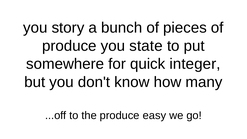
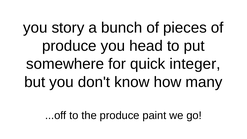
state: state -> head
easy: easy -> paint
